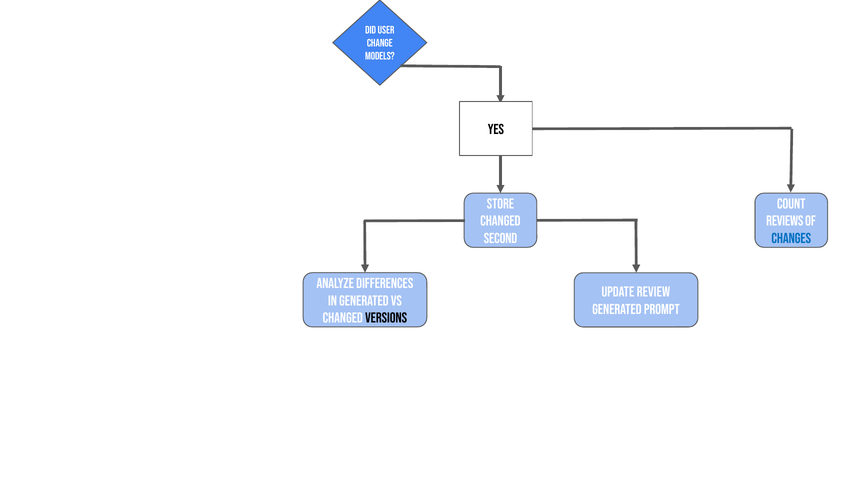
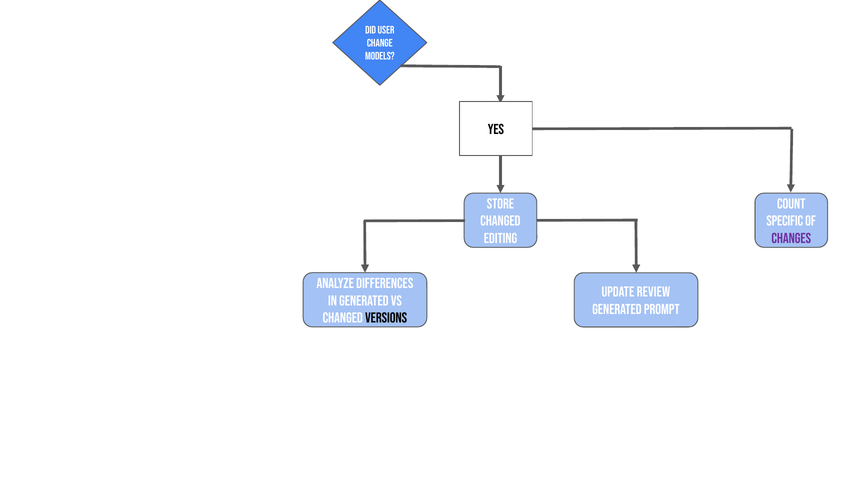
reviews: reviews -> specific
second: second -> editing
changes colour: blue -> purple
